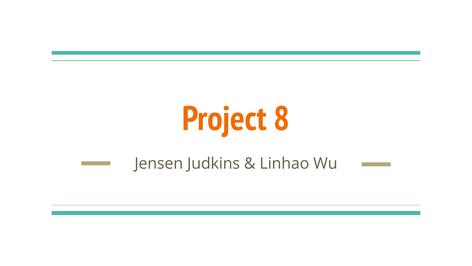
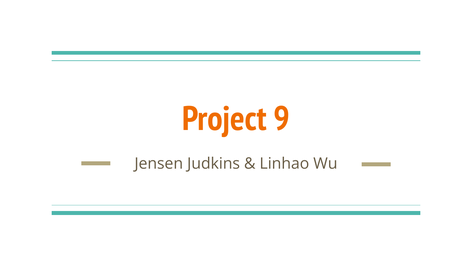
8: 8 -> 9
